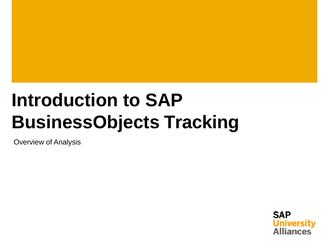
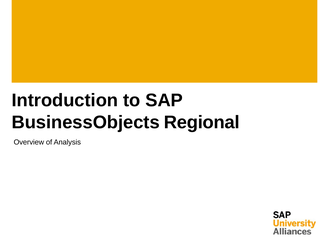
Tracking: Tracking -> Regional
